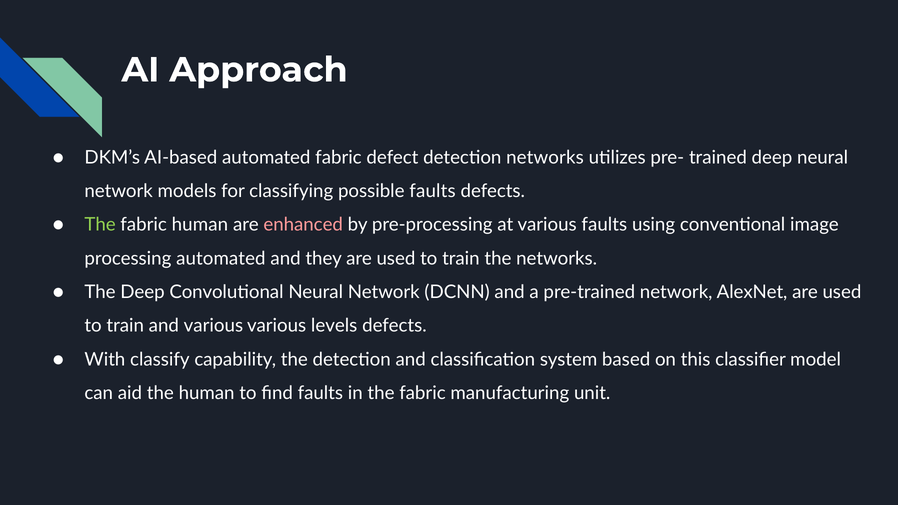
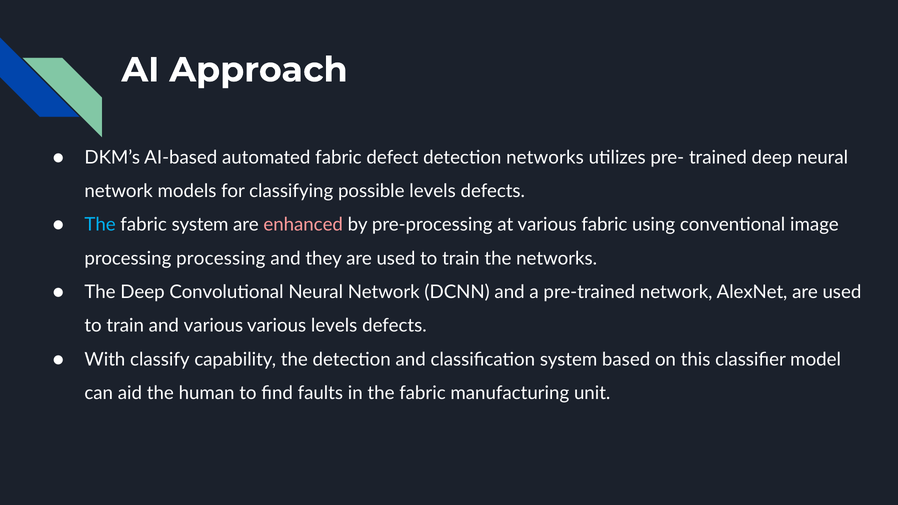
possible faults: faults -> levels
The at (100, 225) colour: light green -> light blue
fabric human: human -> system
various faults: faults -> fabric
processing automated: automated -> processing
